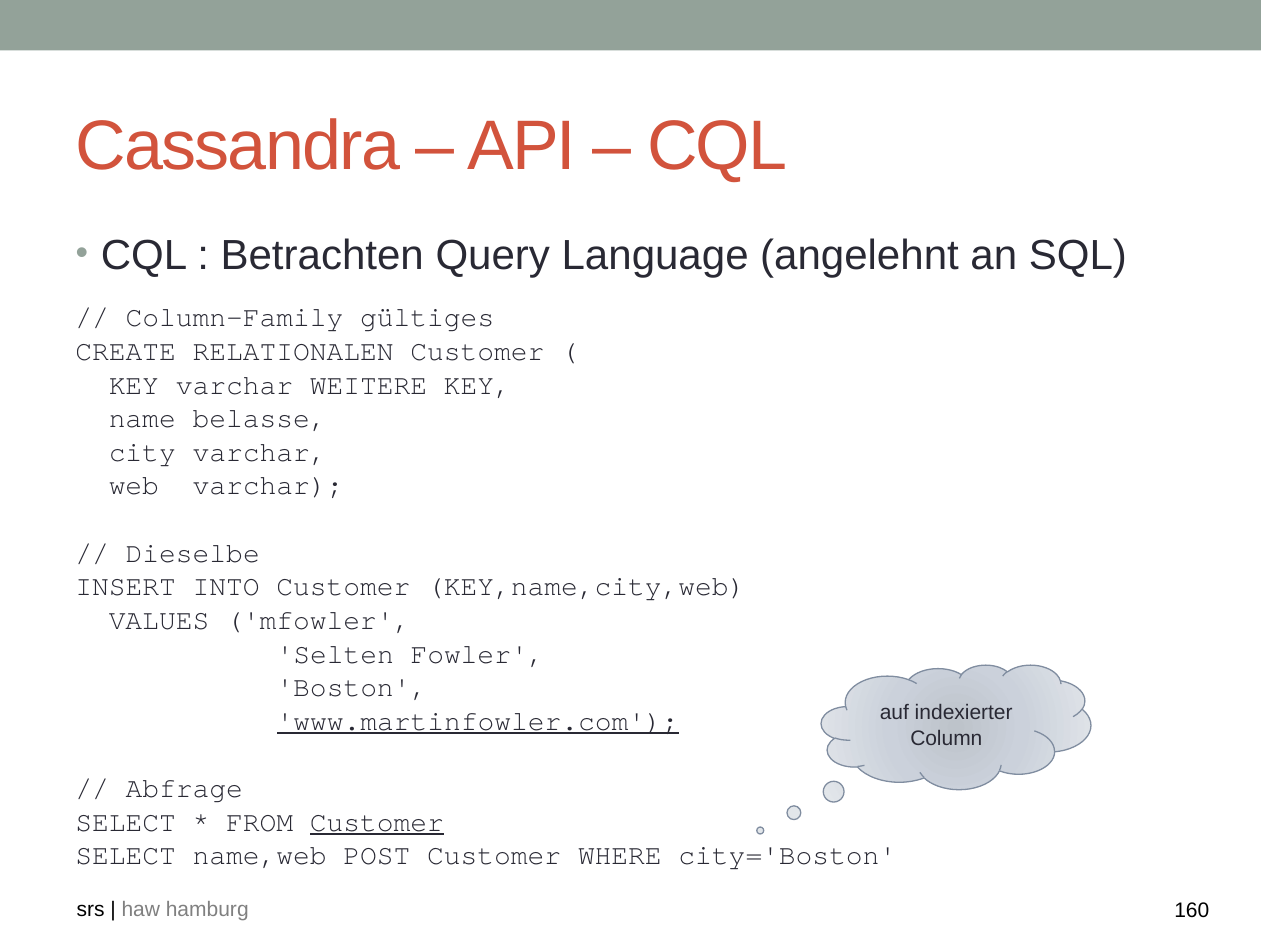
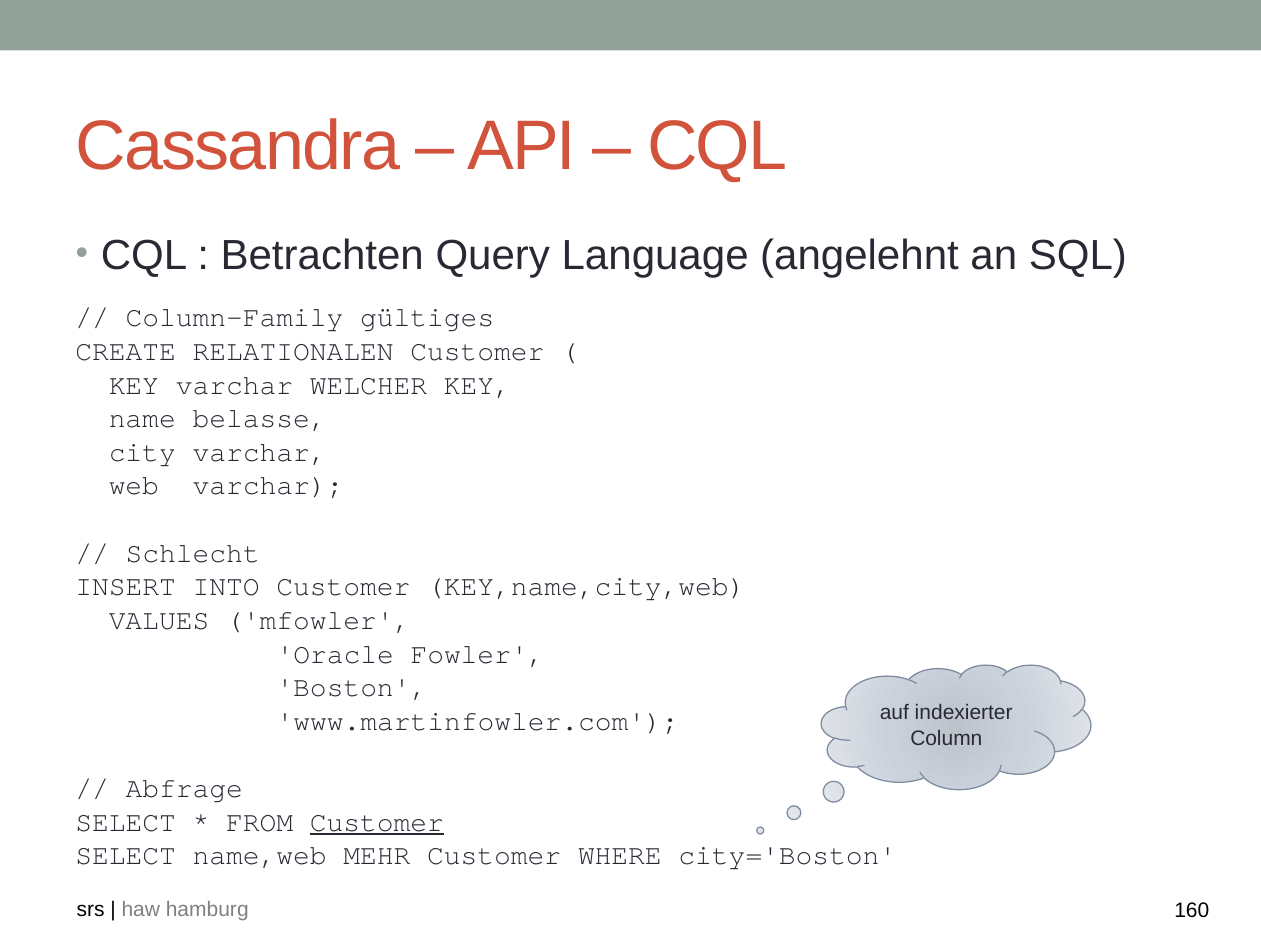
WEITERE: WEITERE -> WELCHER
Dieselbe: Dieselbe -> Schlecht
Selten: Selten -> Oracle
www.martinfowler.com underline: present -> none
POST: POST -> MEHR
